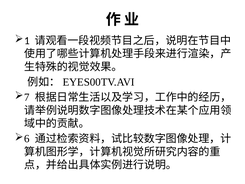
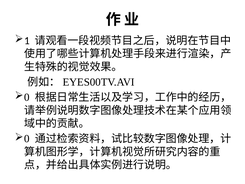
7 at (27, 97): 7 -> 0
6 at (27, 139): 6 -> 0
